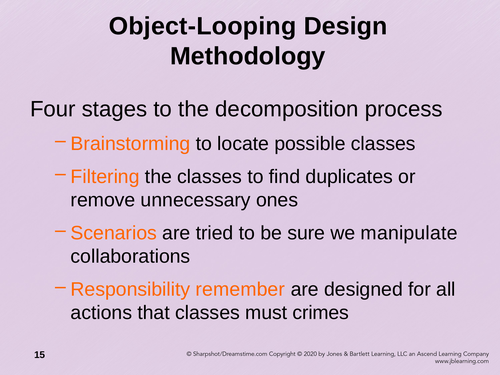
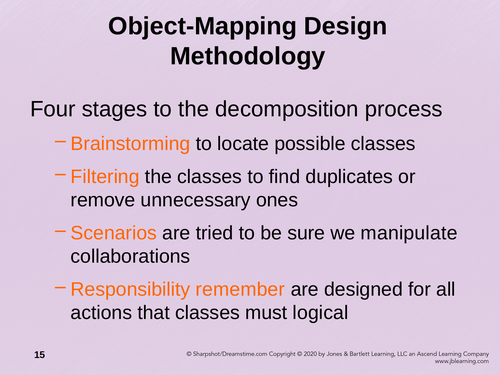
Object-Looping: Object-Looping -> Object-Mapping
crimes: crimes -> logical
